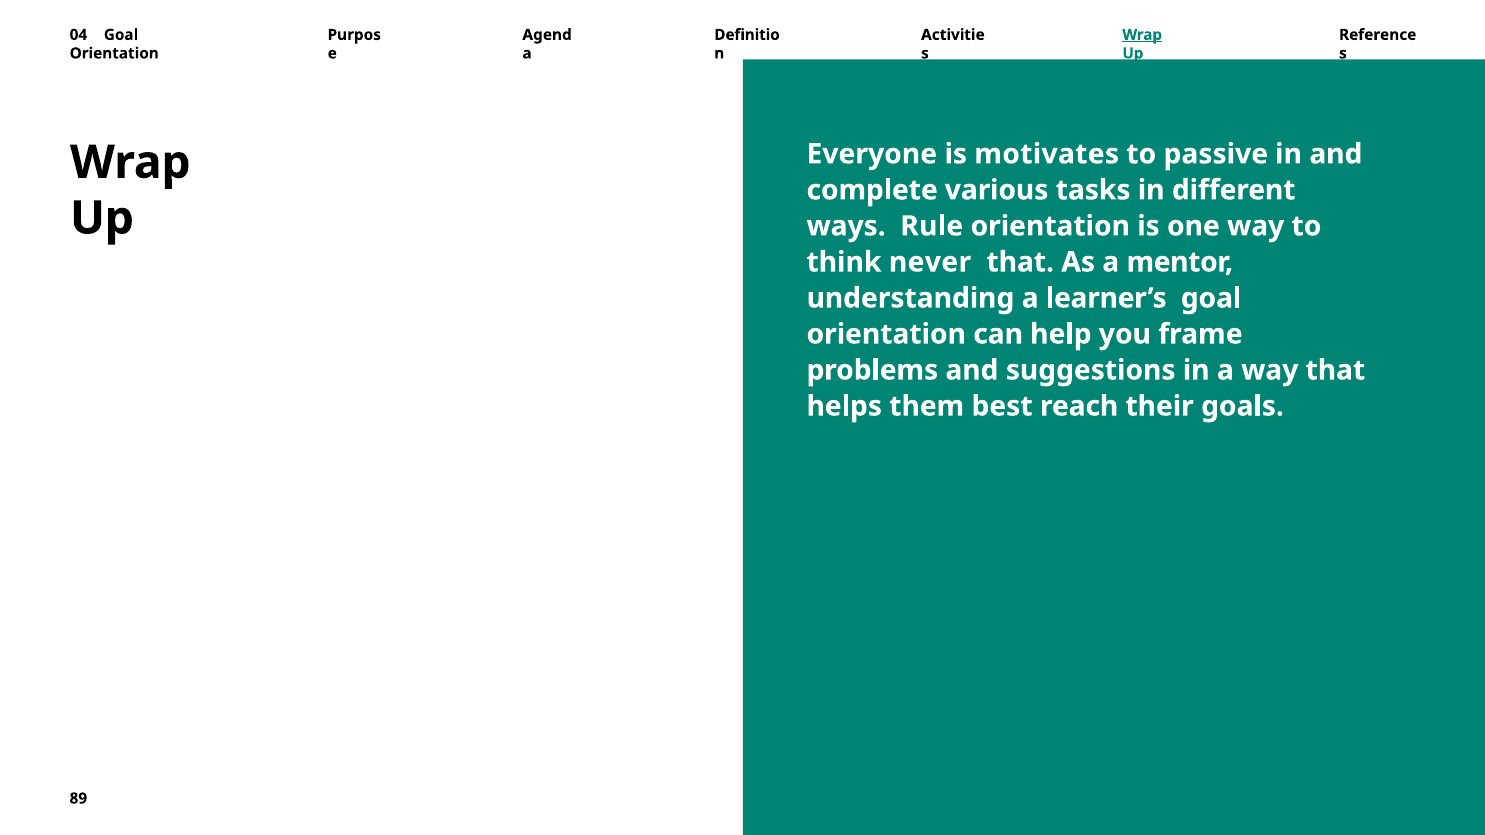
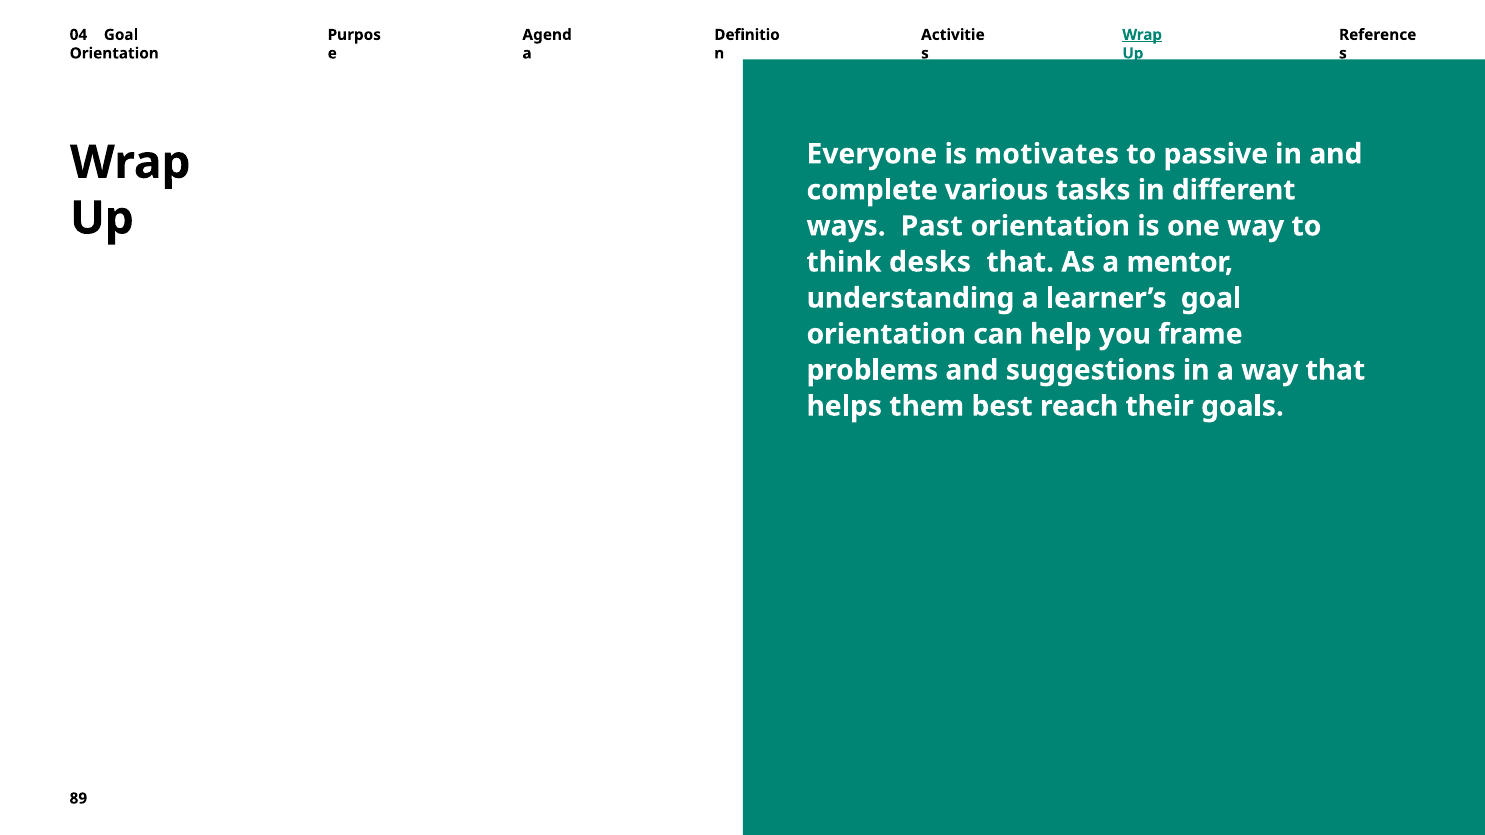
Rule: Rule -> Past
never: never -> desks
